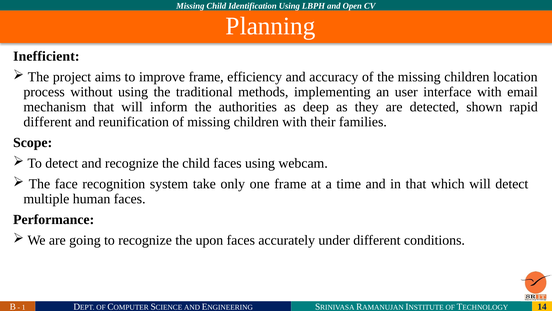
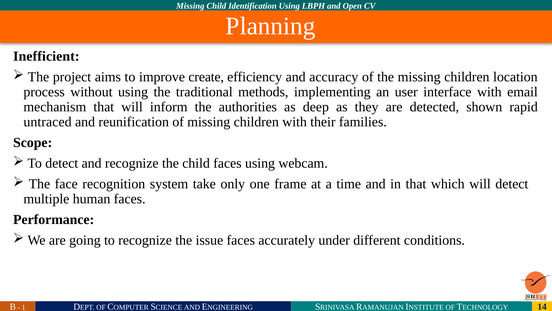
improve frame: frame -> create
different at (48, 122): different -> untraced
upon: upon -> issue
